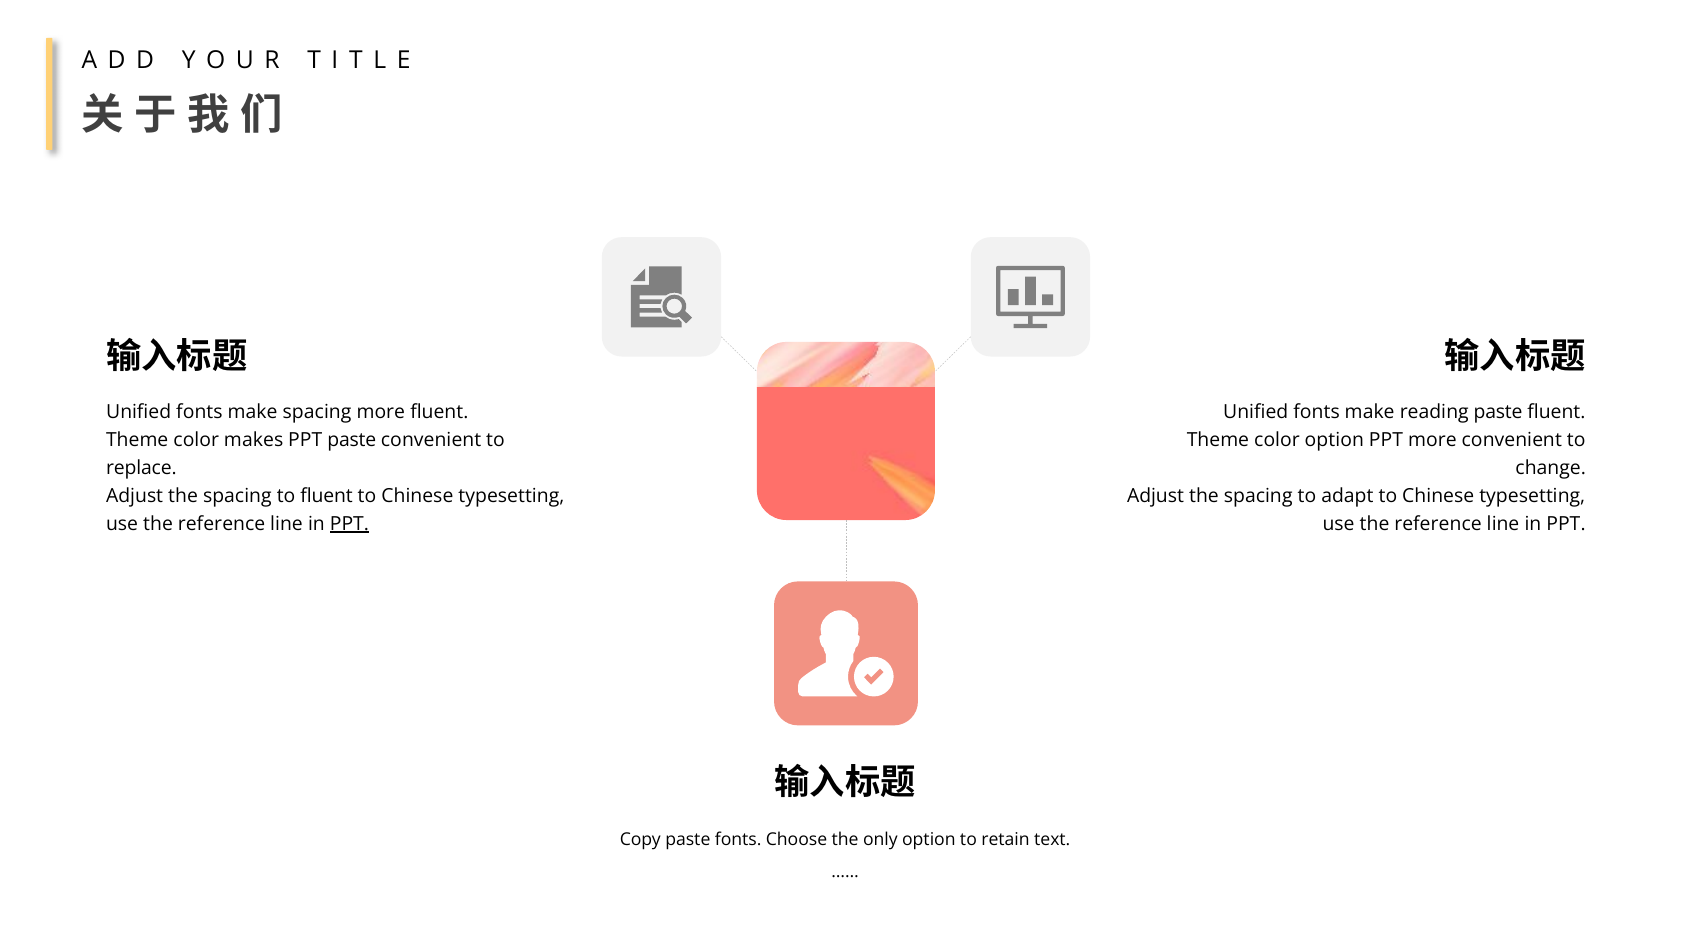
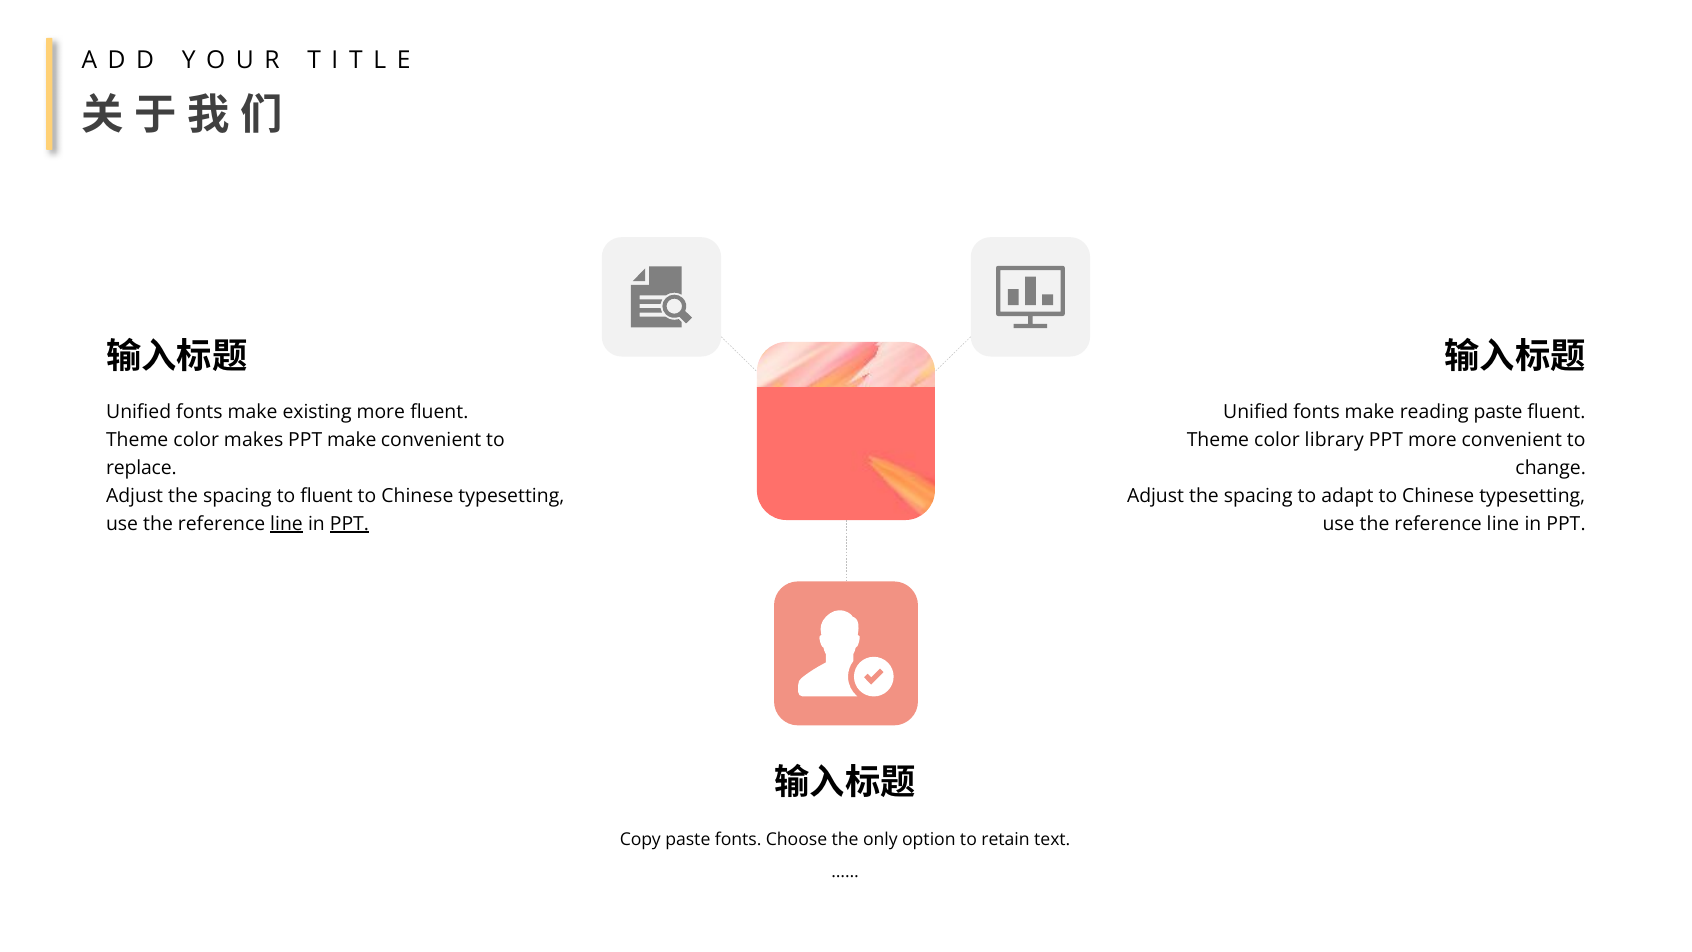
make spacing: spacing -> existing
PPT paste: paste -> make
color option: option -> library
line at (287, 523) underline: none -> present
